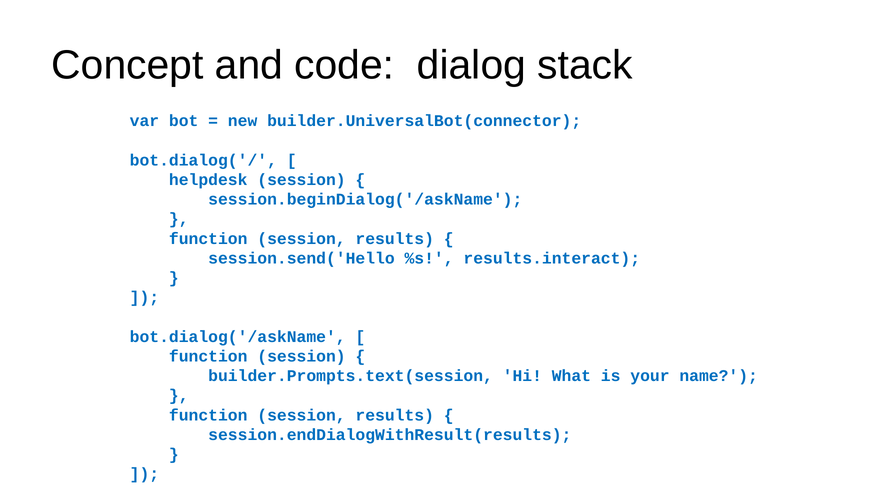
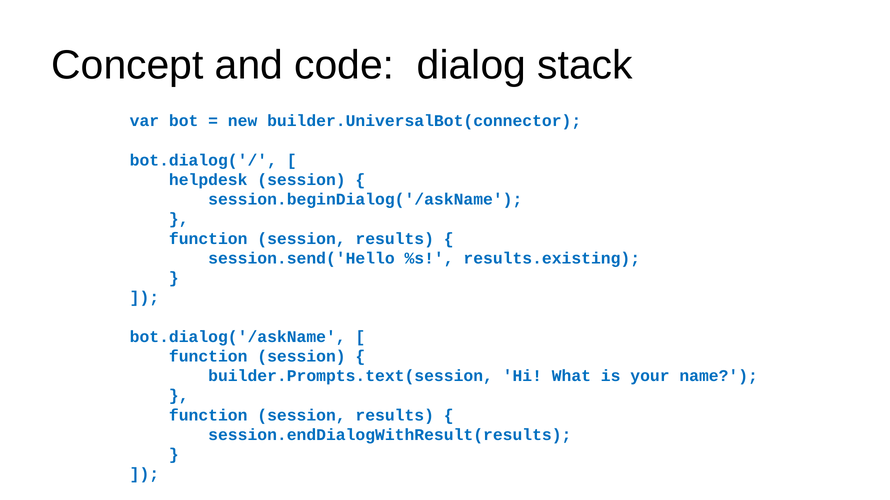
results.interact: results.interact -> results.existing
